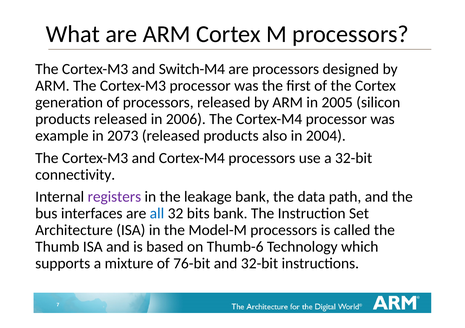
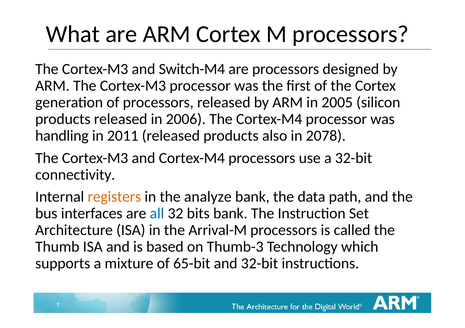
example: example -> handling
2073: 2073 -> 2011
2004: 2004 -> 2078
registers colour: purple -> orange
leakage: leakage -> analyze
Model-M: Model-M -> Arrival-M
Thumb-6: Thumb-6 -> Thumb-3
76-bit: 76-bit -> 65-bit
